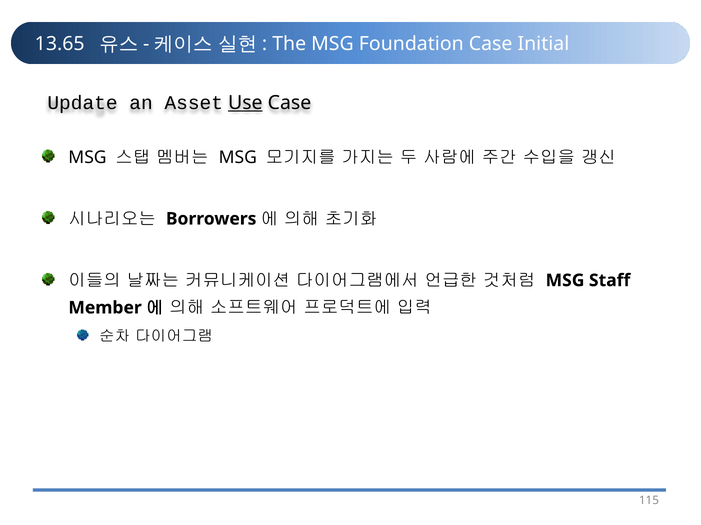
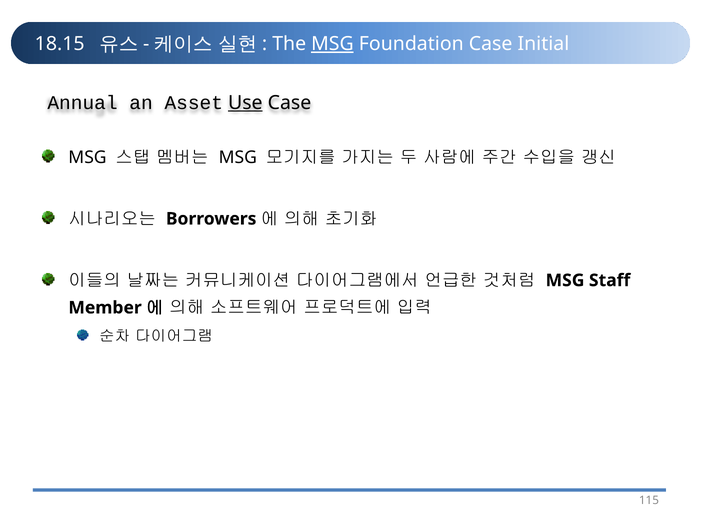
13.65: 13.65 -> 18.15
MSG at (332, 44) underline: none -> present
Update: Update -> Annual
